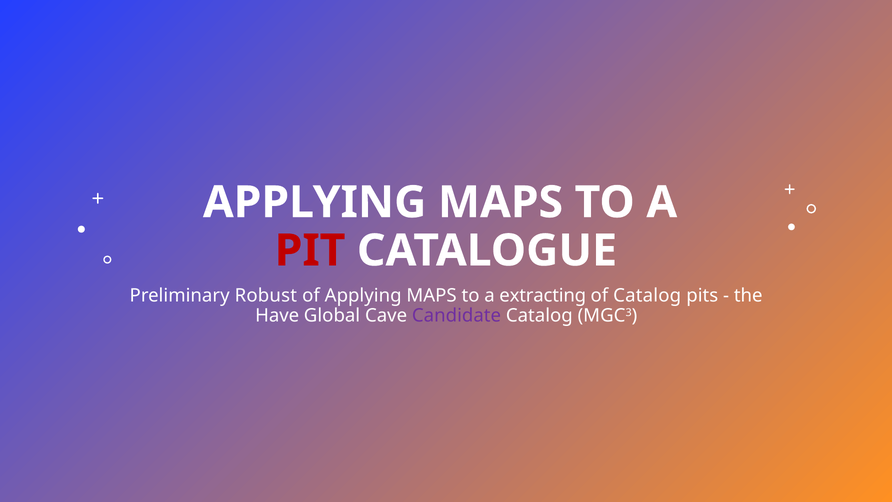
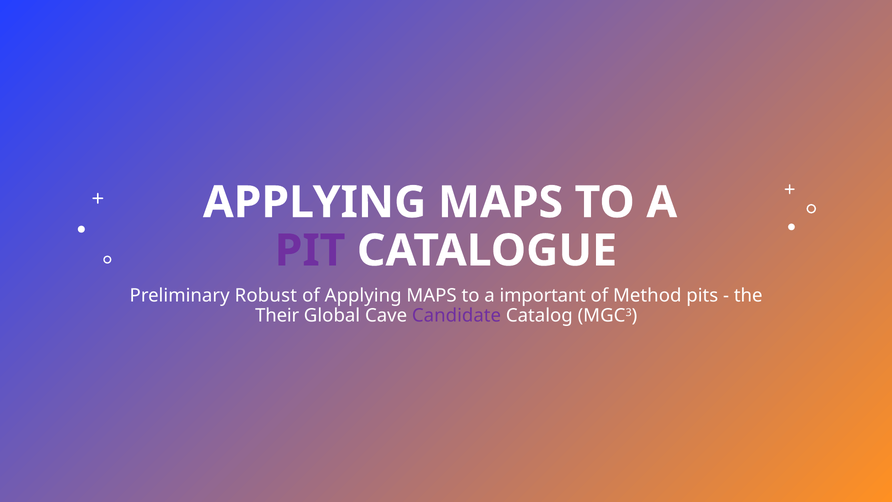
PIT colour: red -> purple
extracting: extracting -> important
of Catalog: Catalog -> Method
Have: Have -> Their
